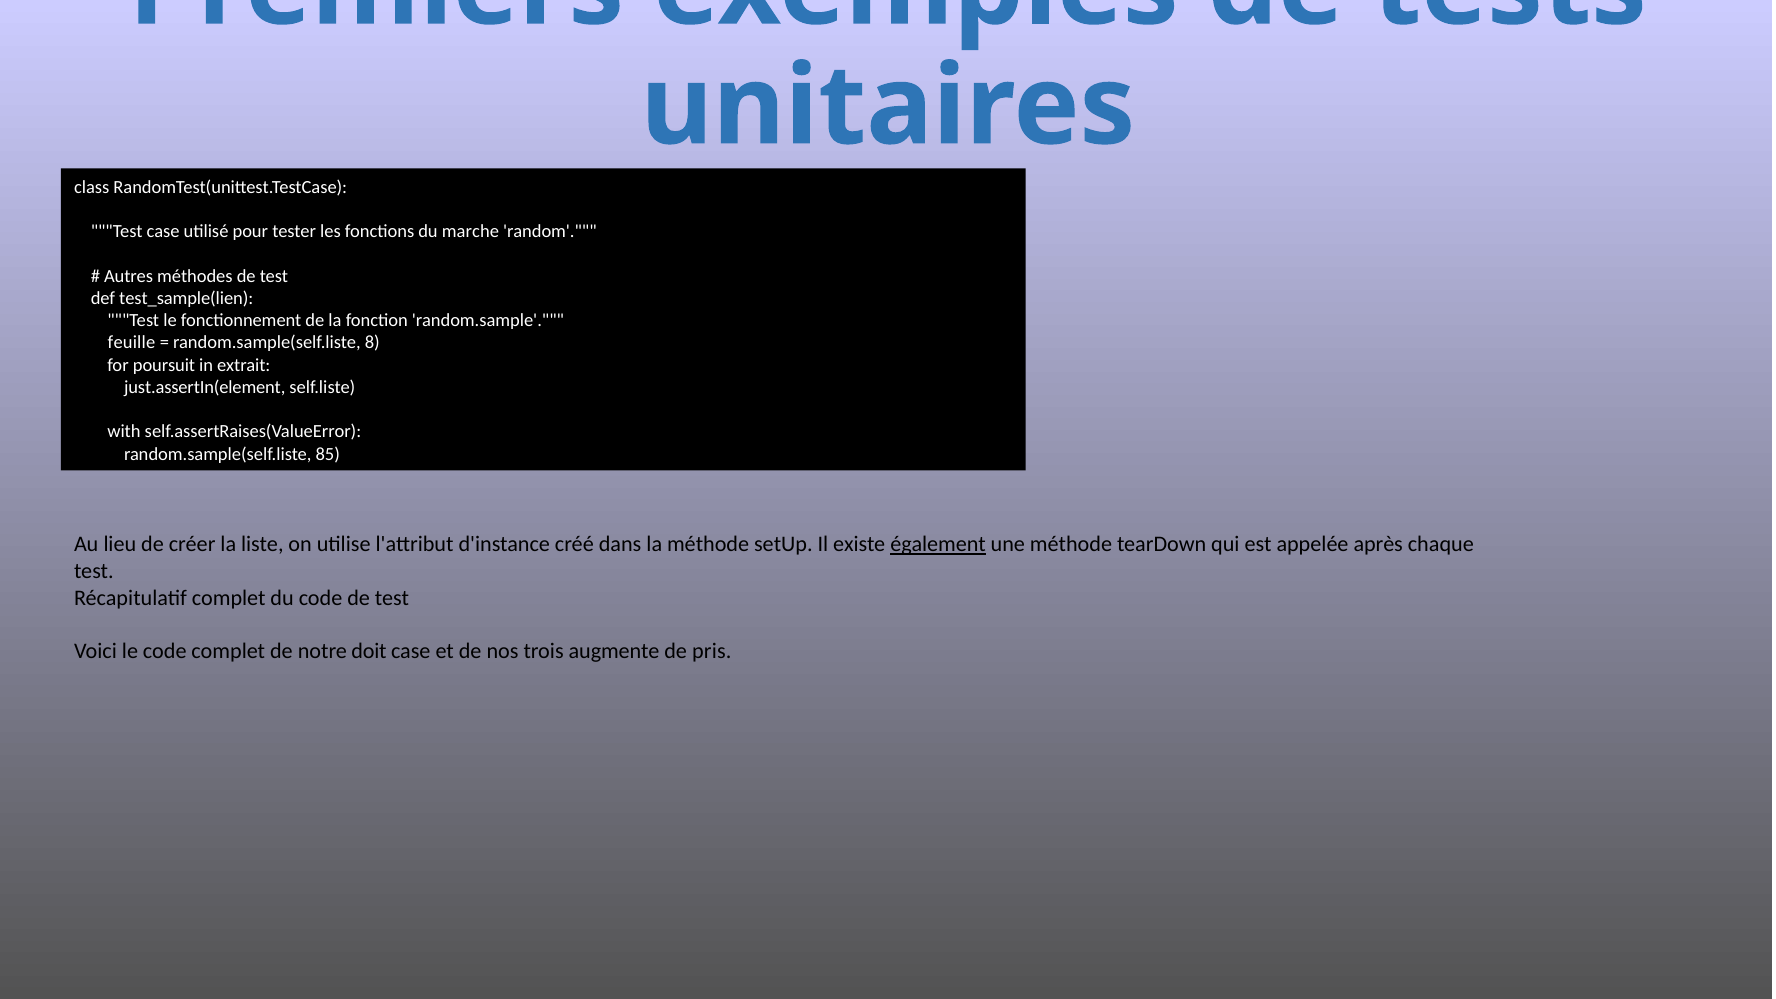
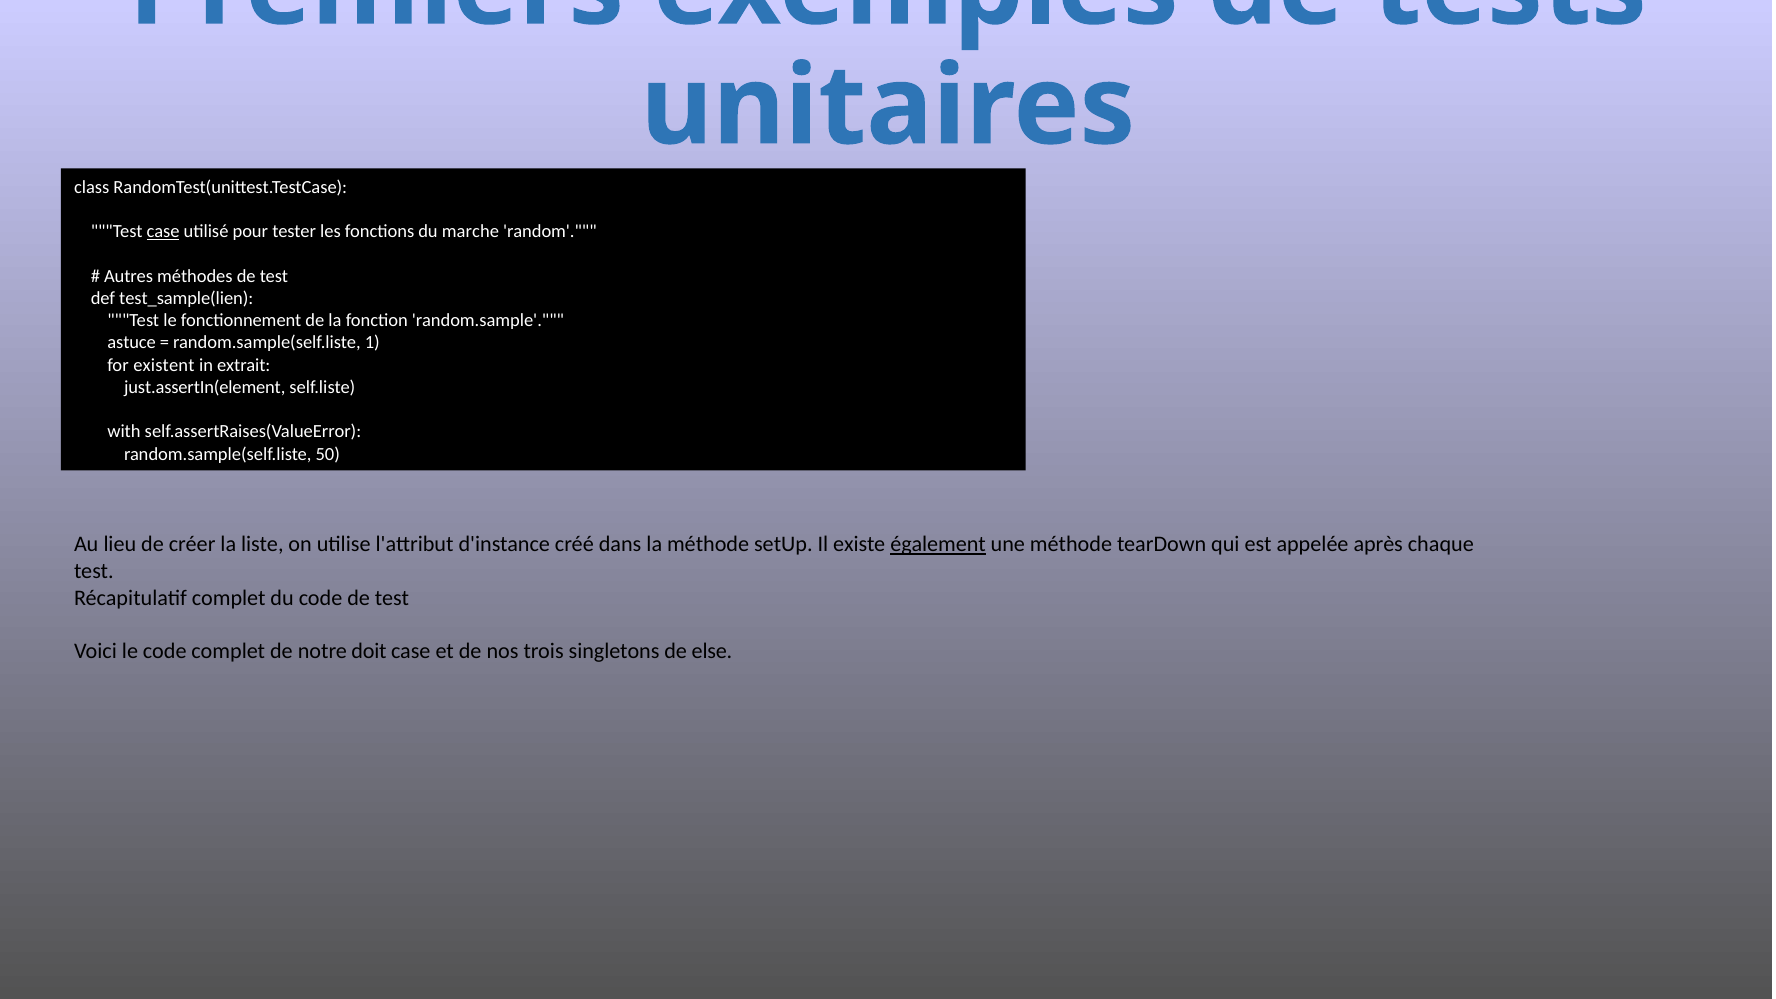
case at (163, 232) underline: none -> present
feuille: feuille -> astuce
8: 8 -> 1
poursuit: poursuit -> existent
85: 85 -> 50
augmente: augmente -> singletons
pris: pris -> else
